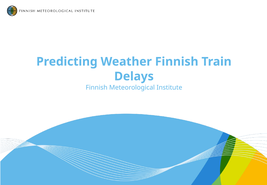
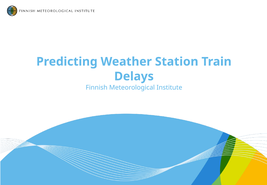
Weather Finnish: Finnish -> Station
